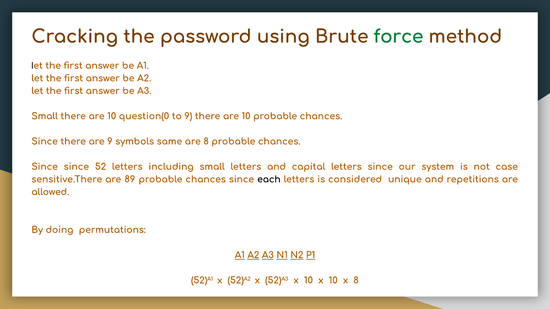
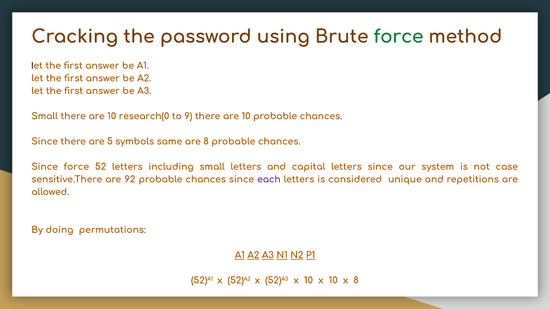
question(0: question(0 -> research(0
are 9: 9 -> 5
Since since: since -> force
89: 89 -> 92
each colour: black -> purple
